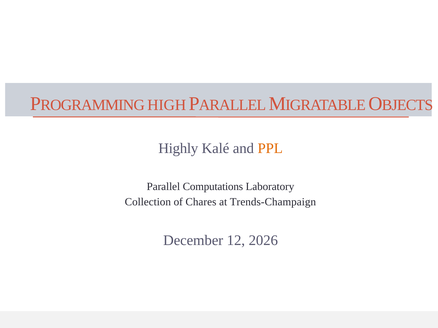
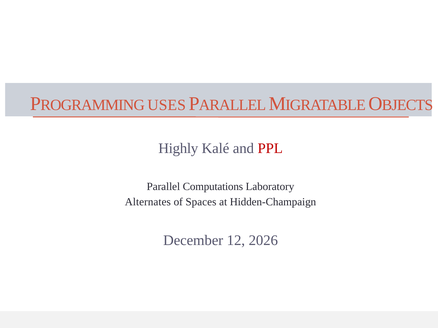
HIGH: HIGH -> USES
PPL colour: orange -> red
Collection: Collection -> Alternates
Chares: Chares -> Spaces
Trends-Champaign: Trends-Champaign -> Hidden-Champaign
